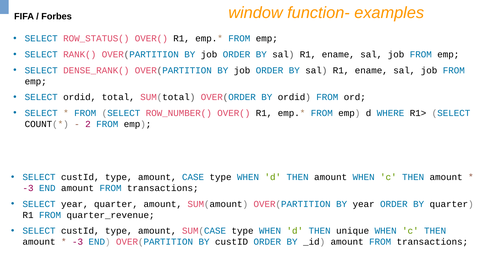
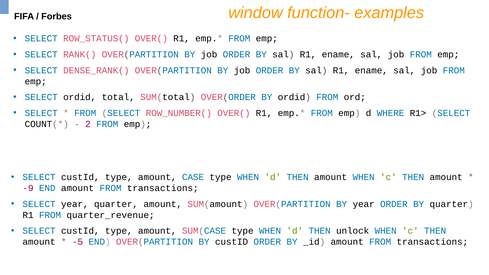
-3 at (28, 188): -3 -> -9
unique: unique -> unlock
-3 at (78, 242): -3 -> -5
